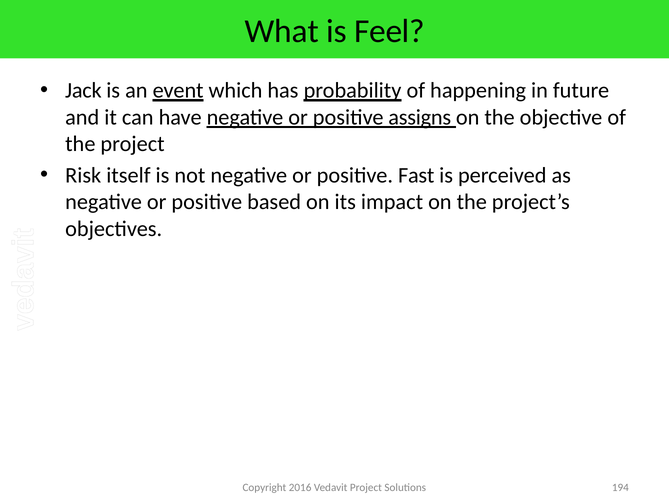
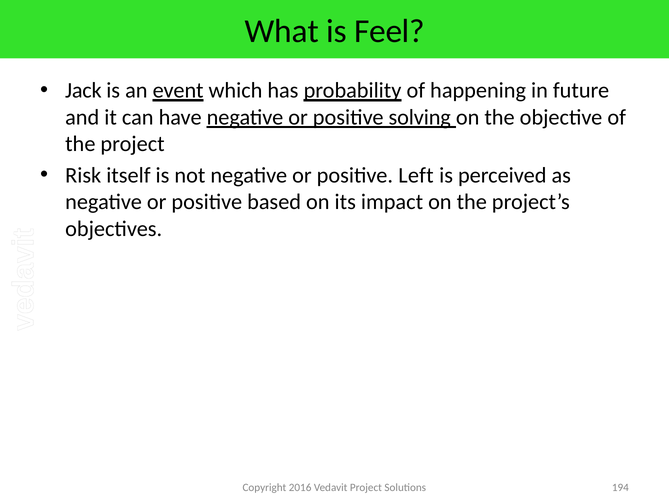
assigns: assigns -> solving
Fast: Fast -> Left
